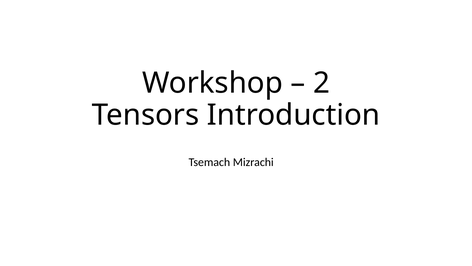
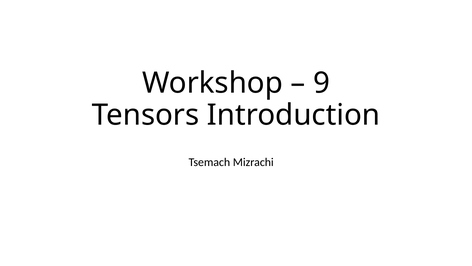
2: 2 -> 9
